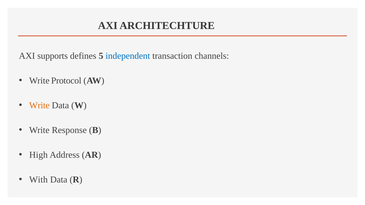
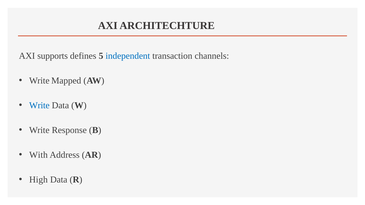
Protocol: Protocol -> Mapped
Write at (39, 106) colour: orange -> blue
High: High -> With
With: With -> High
